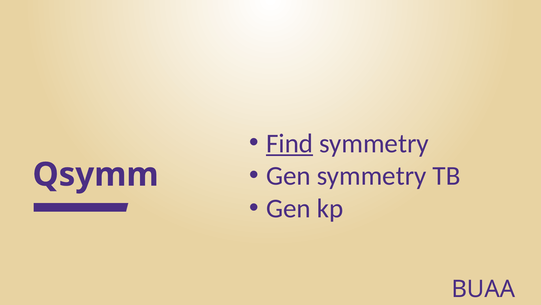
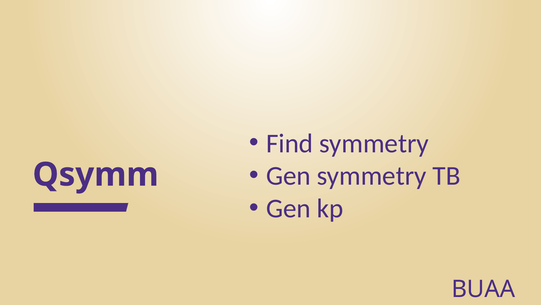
Find underline: present -> none
